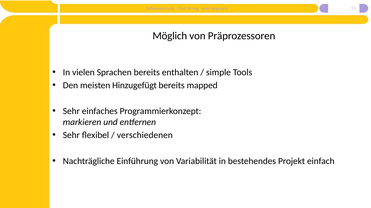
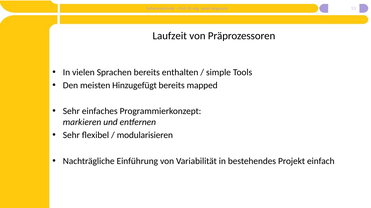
Möglich: Möglich -> Laufzeit
verschiedenen: verschiedenen -> modularisieren
